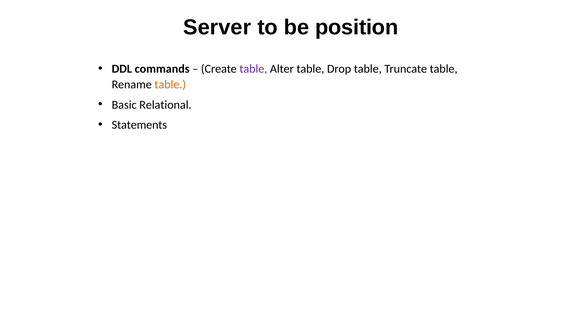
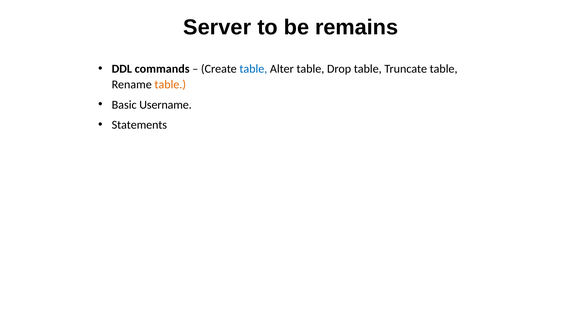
position: position -> remains
table at (253, 69) colour: purple -> blue
Relational: Relational -> Username
